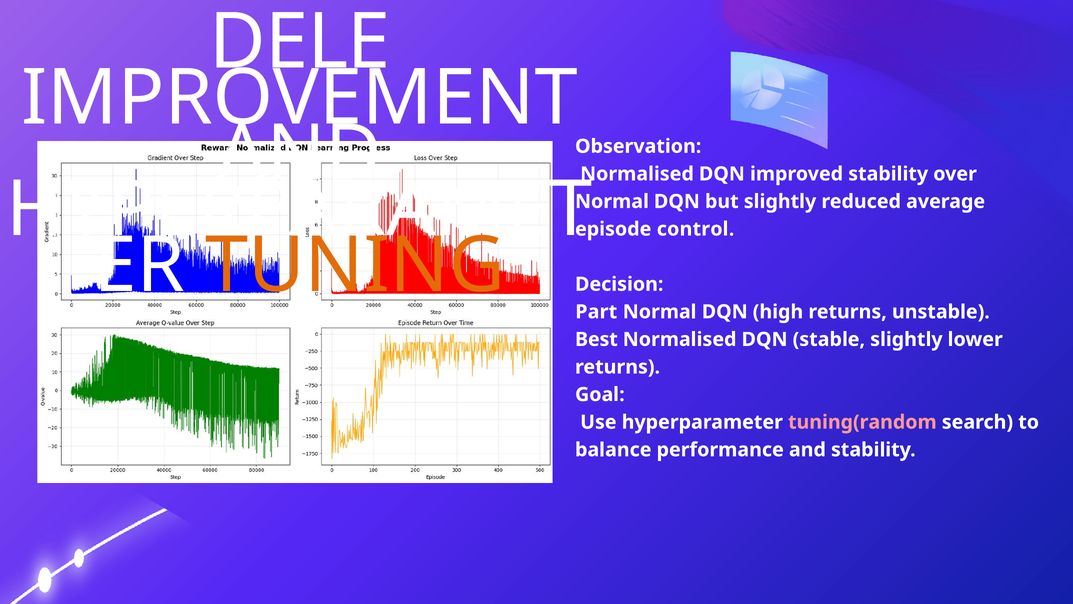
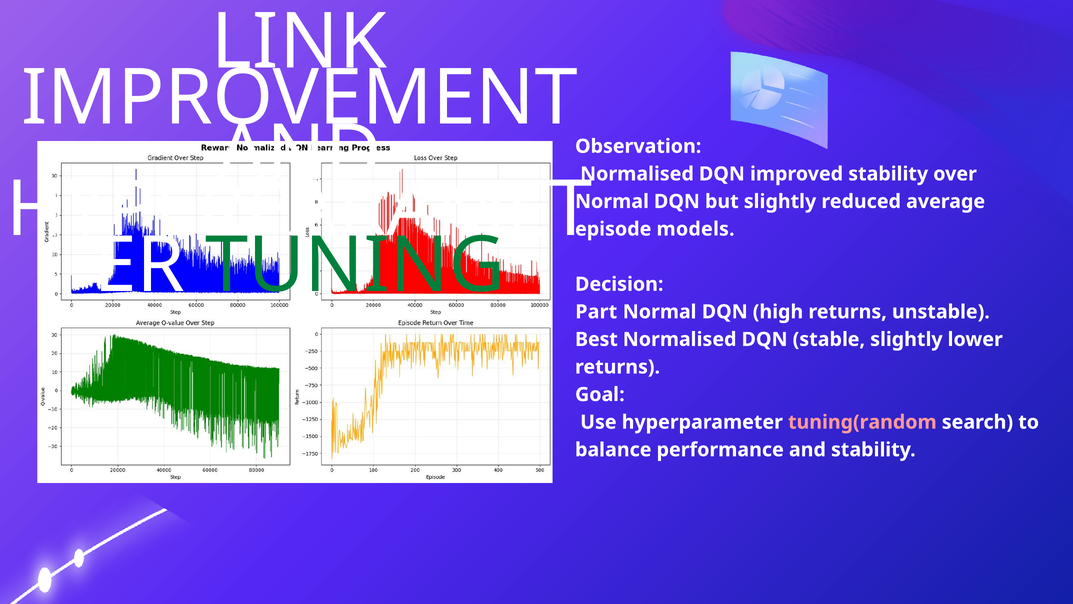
DELE: DELE -> LINK
control: control -> models
TUNING colour: orange -> green
